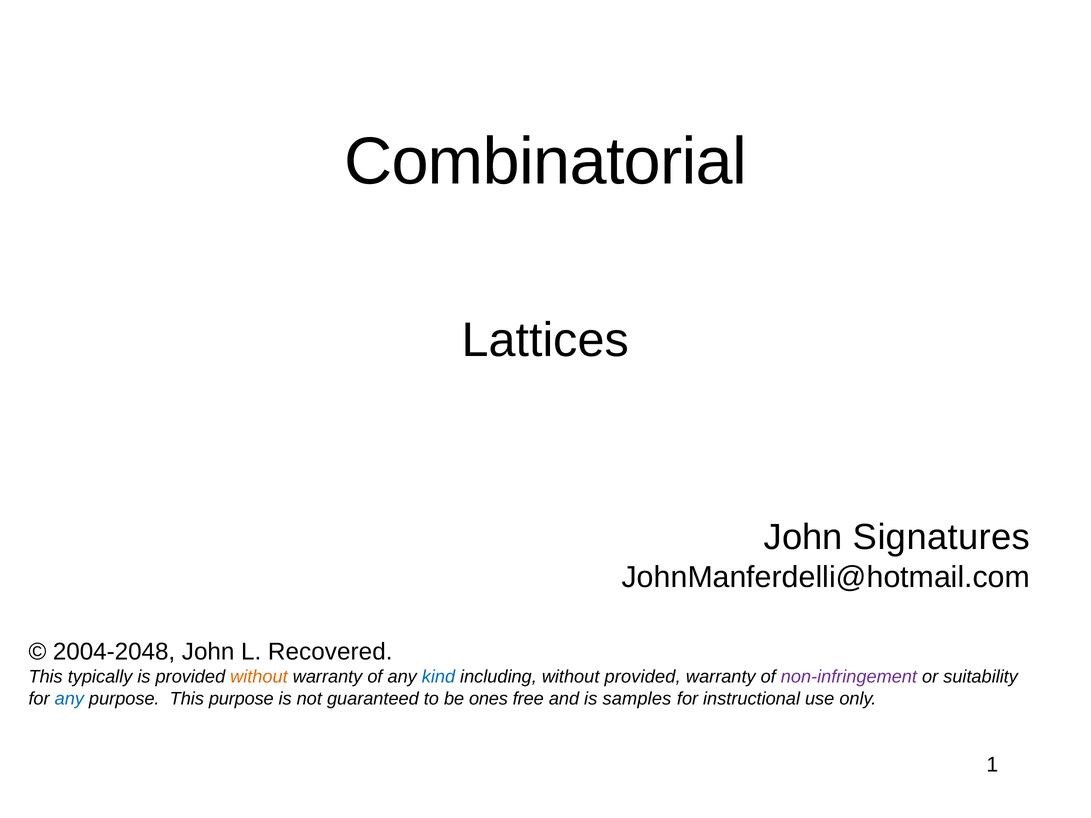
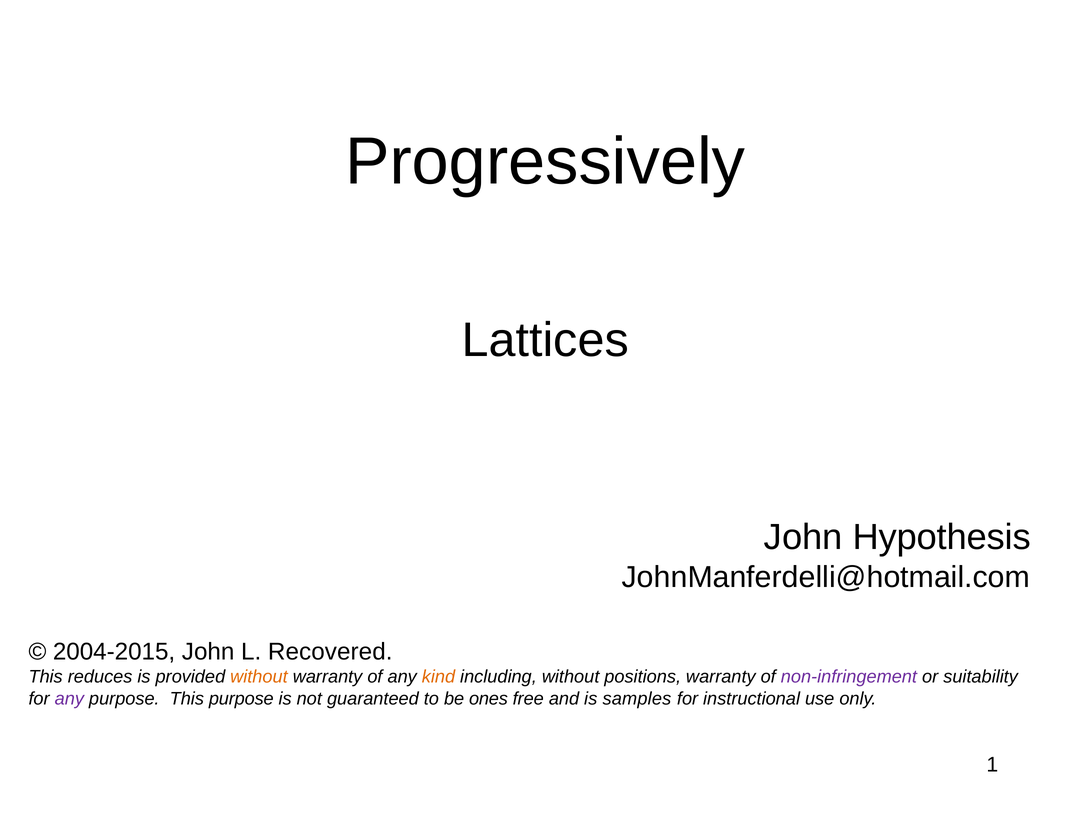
Combinatorial: Combinatorial -> Progressively
Signatures: Signatures -> Hypothesis
2004-2048: 2004-2048 -> 2004-2015
typically: typically -> reduces
kind colour: blue -> orange
without provided: provided -> positions
any at (69, 699) colour: blue -> purple
